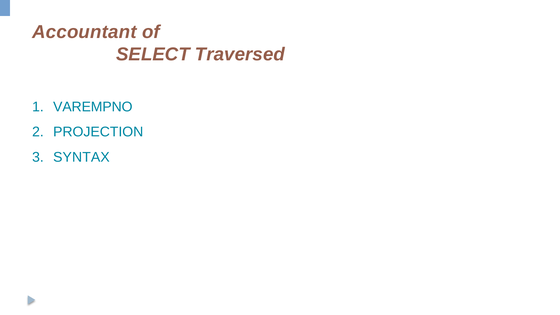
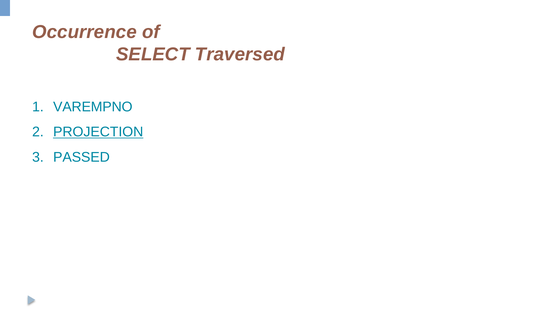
Accountant: Accountant -> Occurrence
PROJECTION underline: none -> present
SYNTAX: SYNTAX -> PASSED
